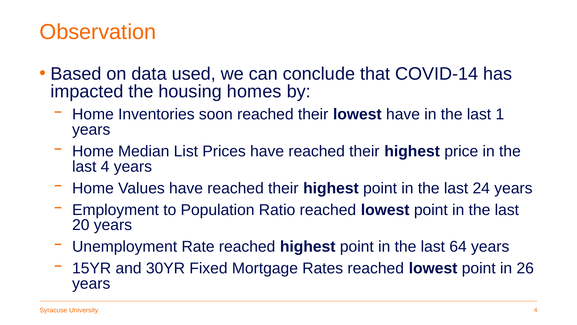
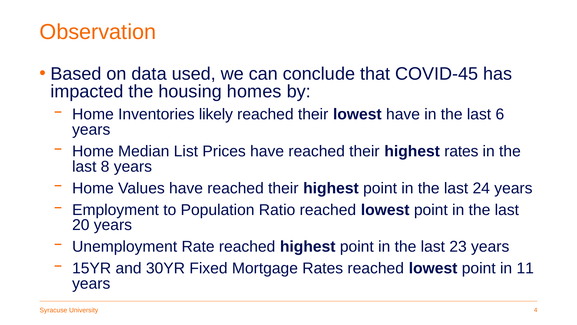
COVID-14: COVID-14 -> COVID-45
soon: soon -> likely
1: 1 -> 6
highest price: price -> rates
last 4: 4 -> 8
64: 64 -> 23
26: 26 -> 11
